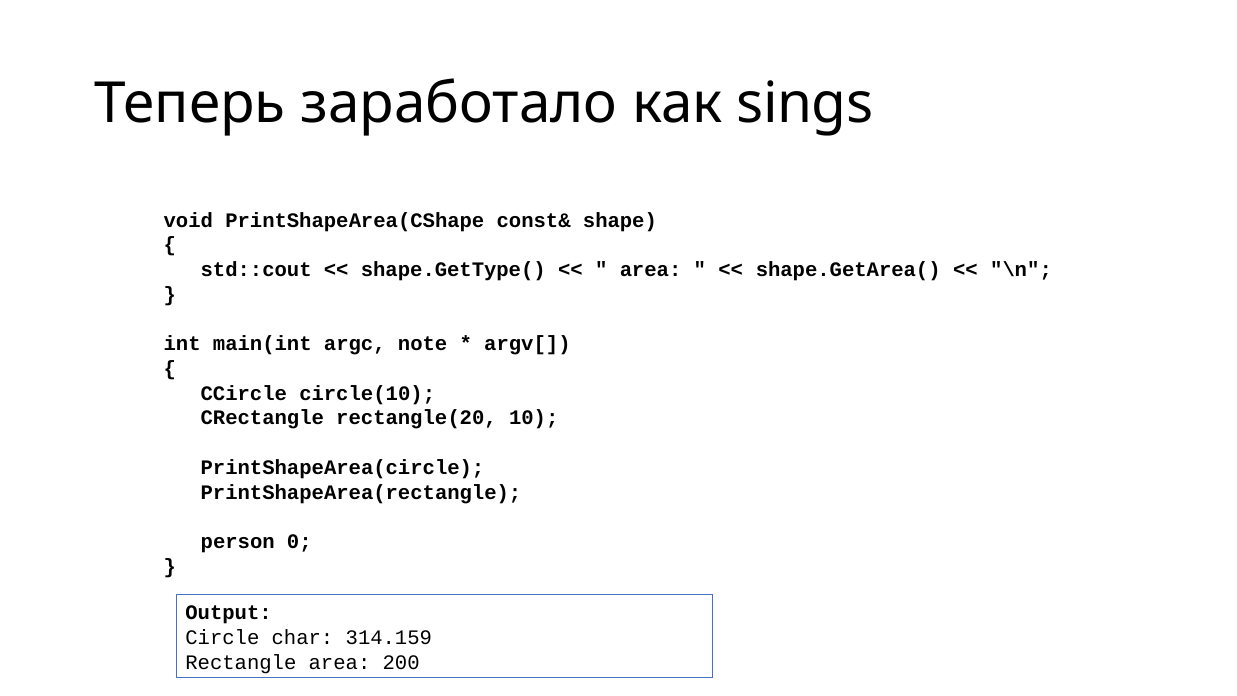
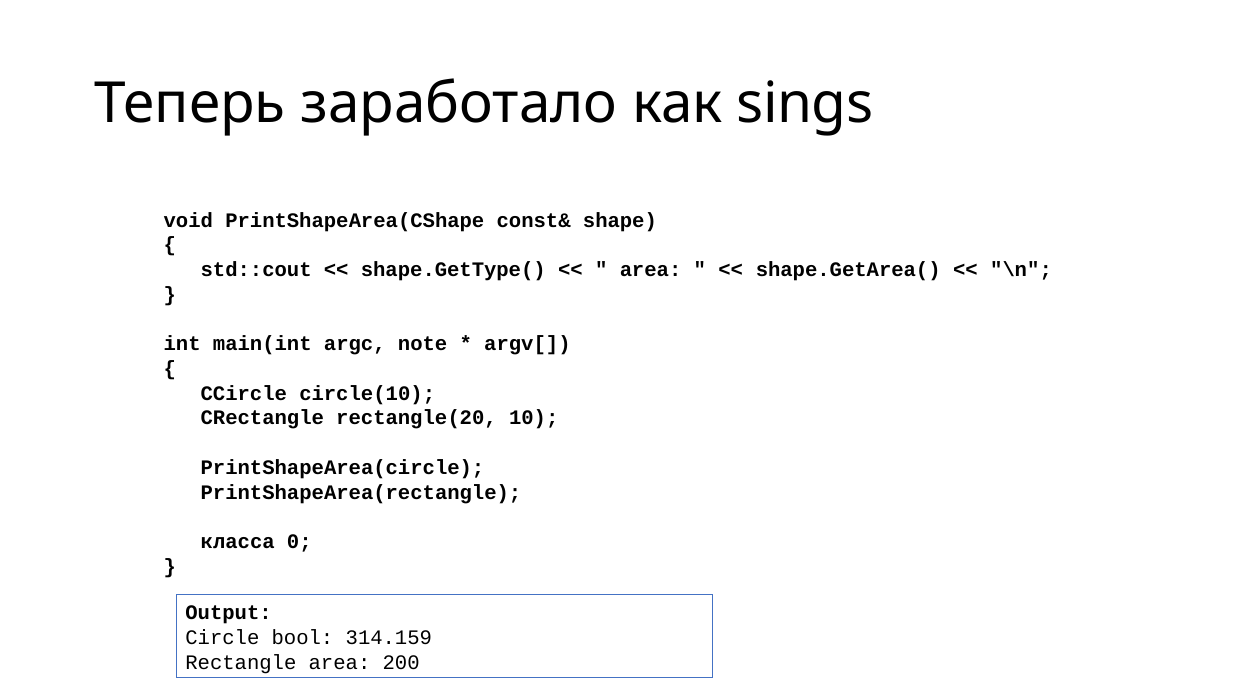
person: person -> класса
char: char -> bool
